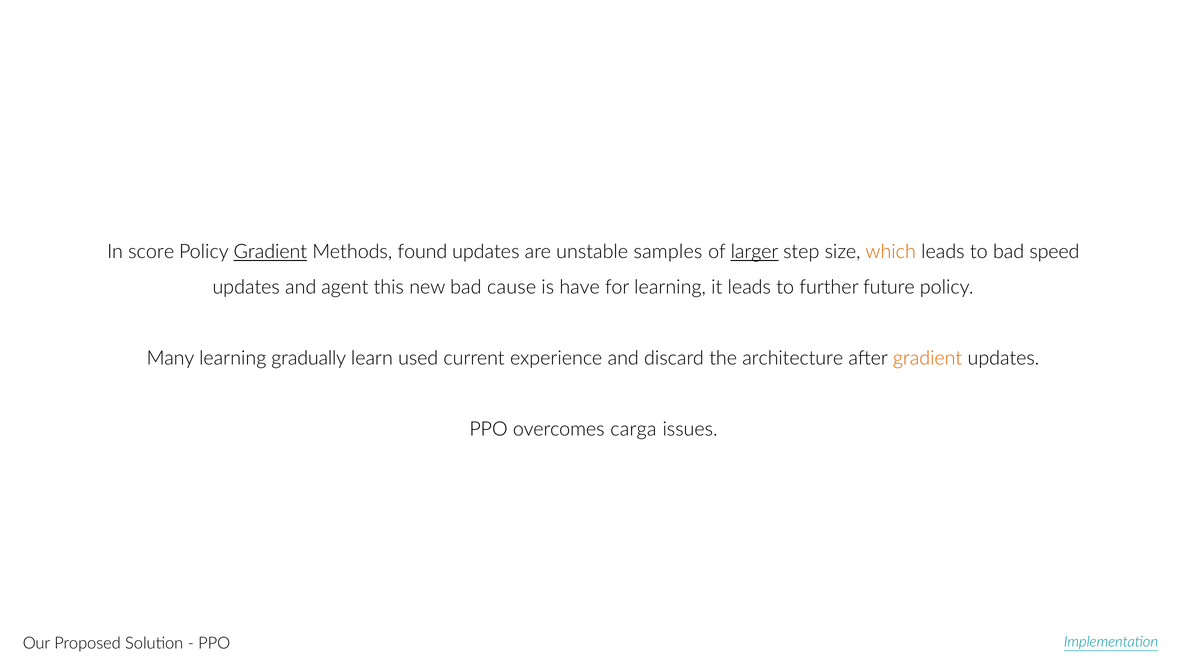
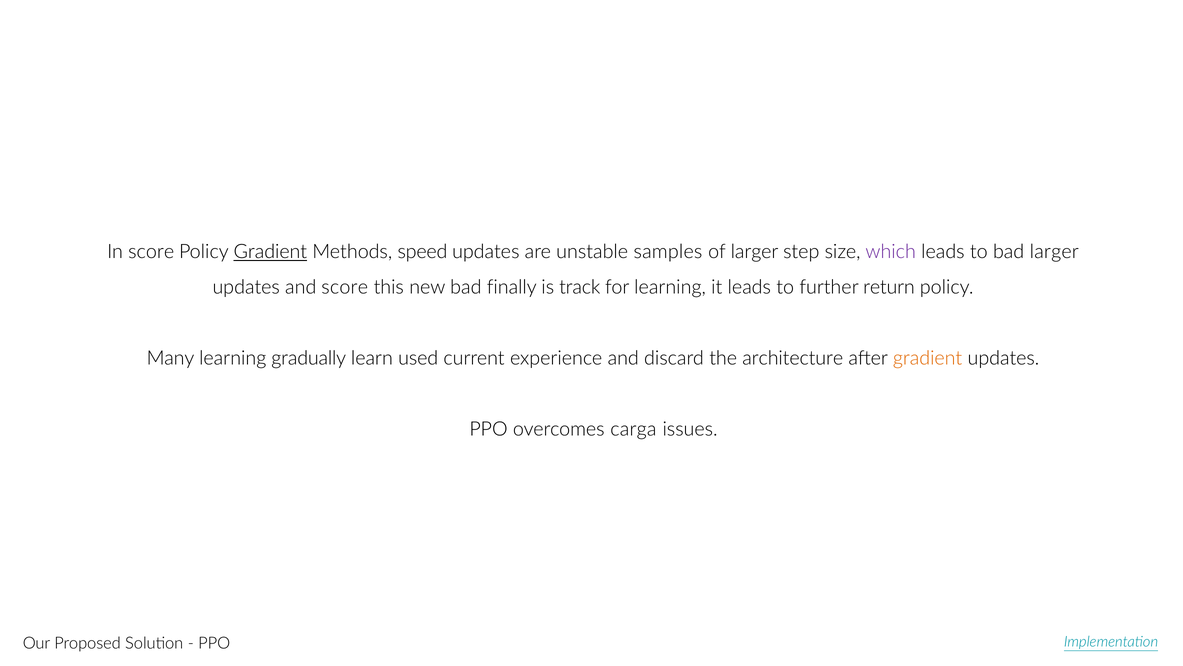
found: found -> speed
larger at (755, 252) underline: present -> none
which colour: orange -> purple
bad speed: speed -> larger
and agent: agent -> score
cause: cause -> finally
have: have -> track
future: future -> return
